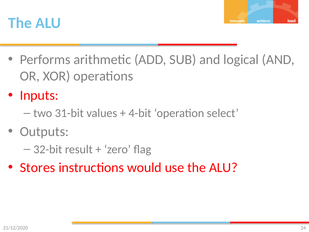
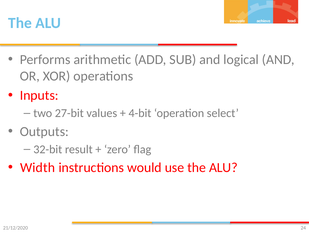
31-bit: 31-bit -> 27-bit
Stores: Stores -> Width
